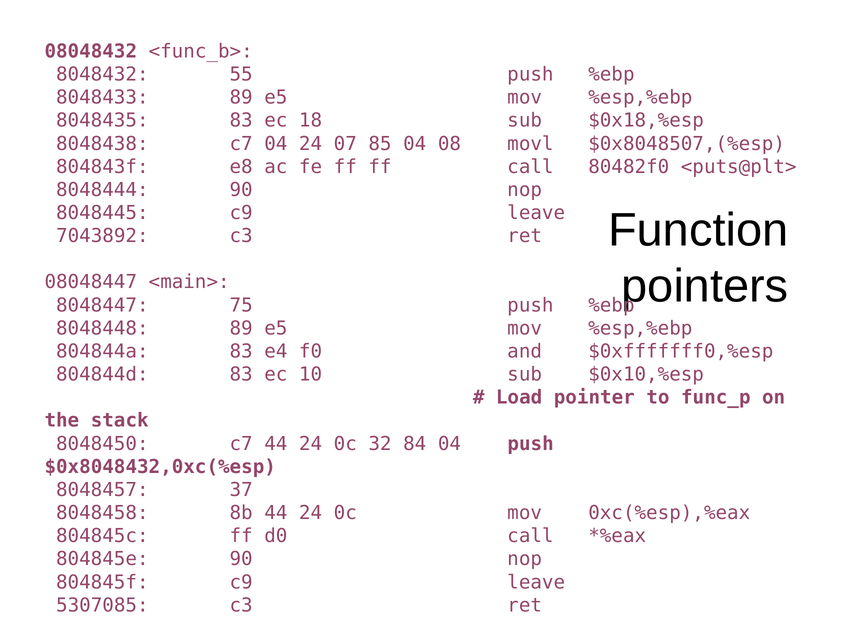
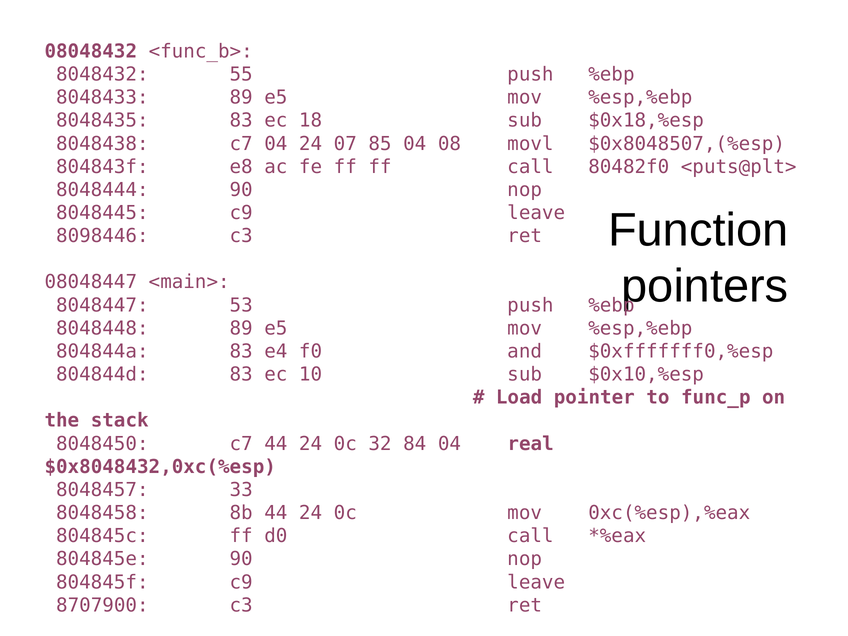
7043892: 7043892 -> 8098446
75: 75 -> 53
04 push: push -> real
37: 37 -> 33
5307085: 5307085 -> 8707900
